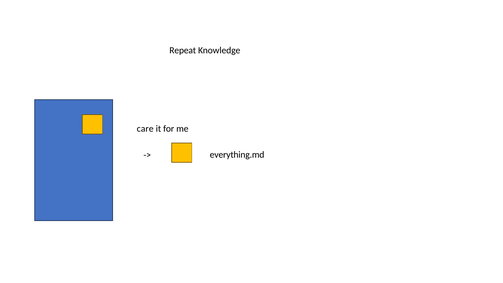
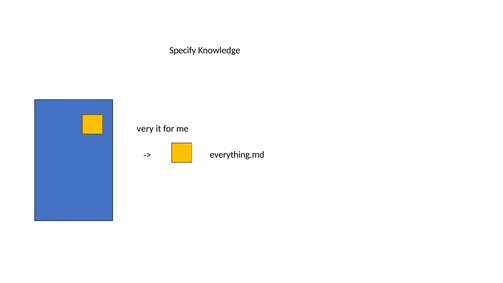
Repeat: Repeat -> Specify
care: care -> very
